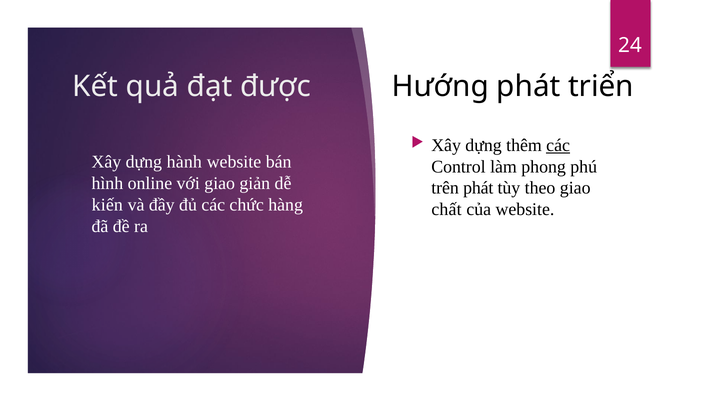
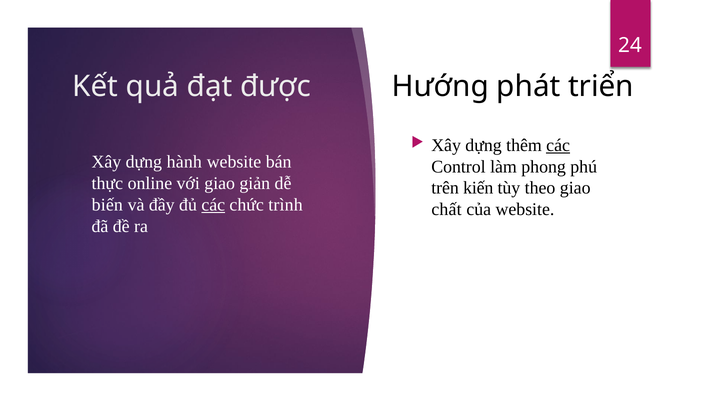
hình: hình -> thực
trên phát: phát -> kiến
kiến: kiến -> biến
các at (213, 205) underline: none -> present
hàng: hàng -> trình
